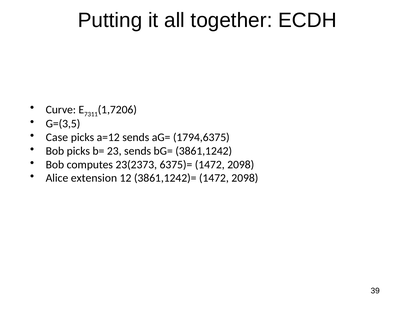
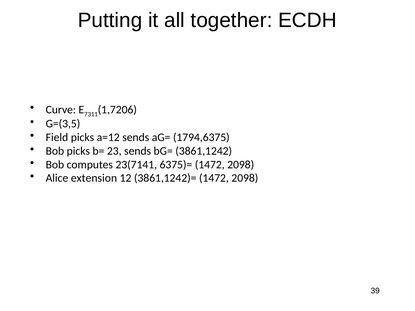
Case: Case -> Field
23(2373: 23(2373 -> 23(7141
